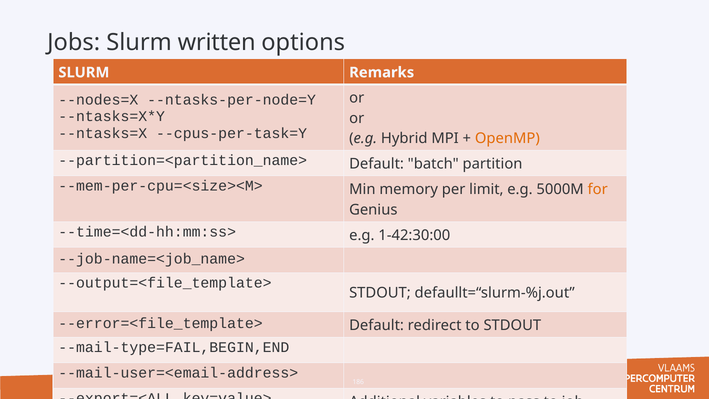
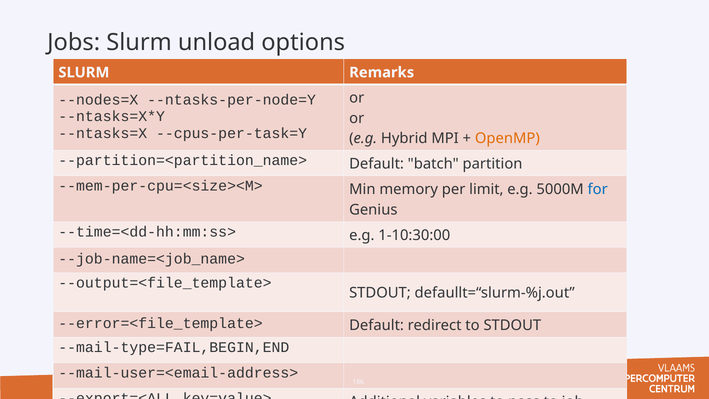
written: written -> unload
for colour: orange -> blue
1-42:30:00: 1-42:30:00 -> 1-10:30:00
